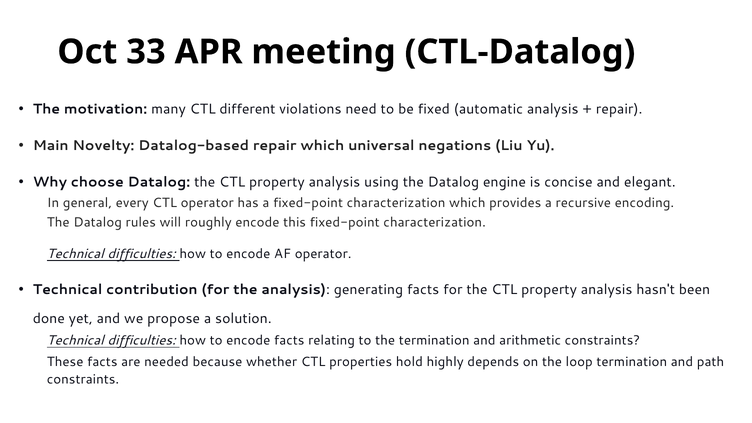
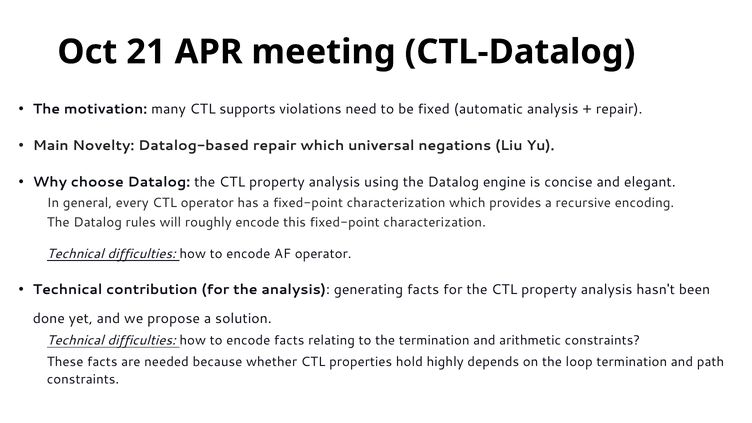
33: 33 -> 21
different: different -> supports
